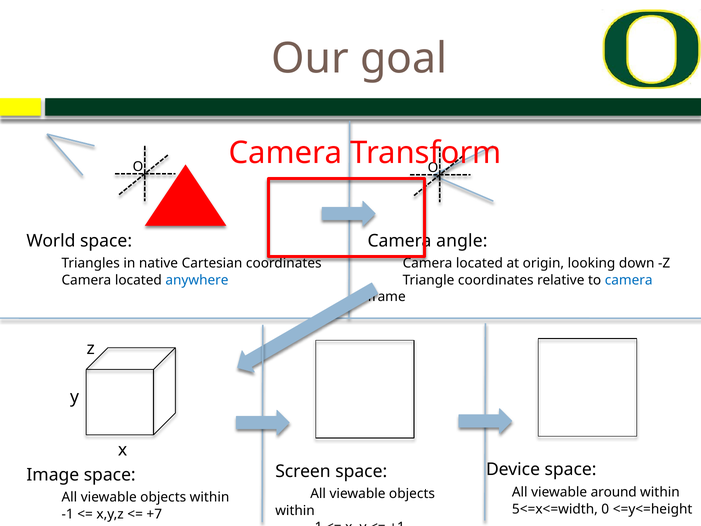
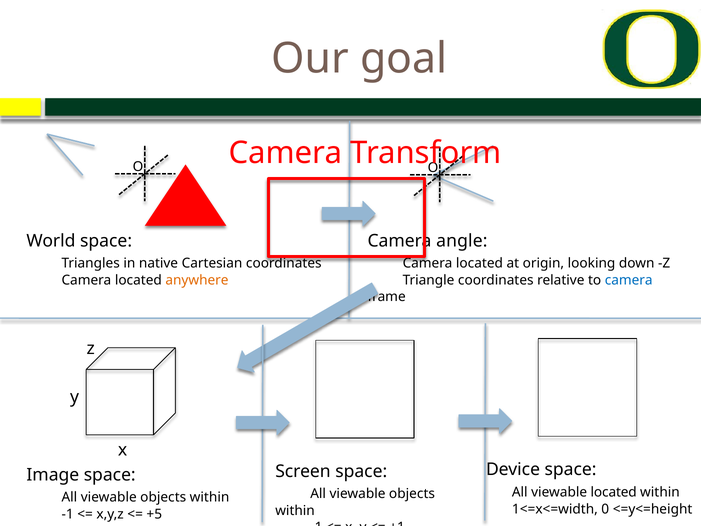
anywhere colour: blue -> orange
viewable around: around -> located
5<=x<=width: 5<=x<=width -> 1<=x<=width
+7: +7 -> +5
